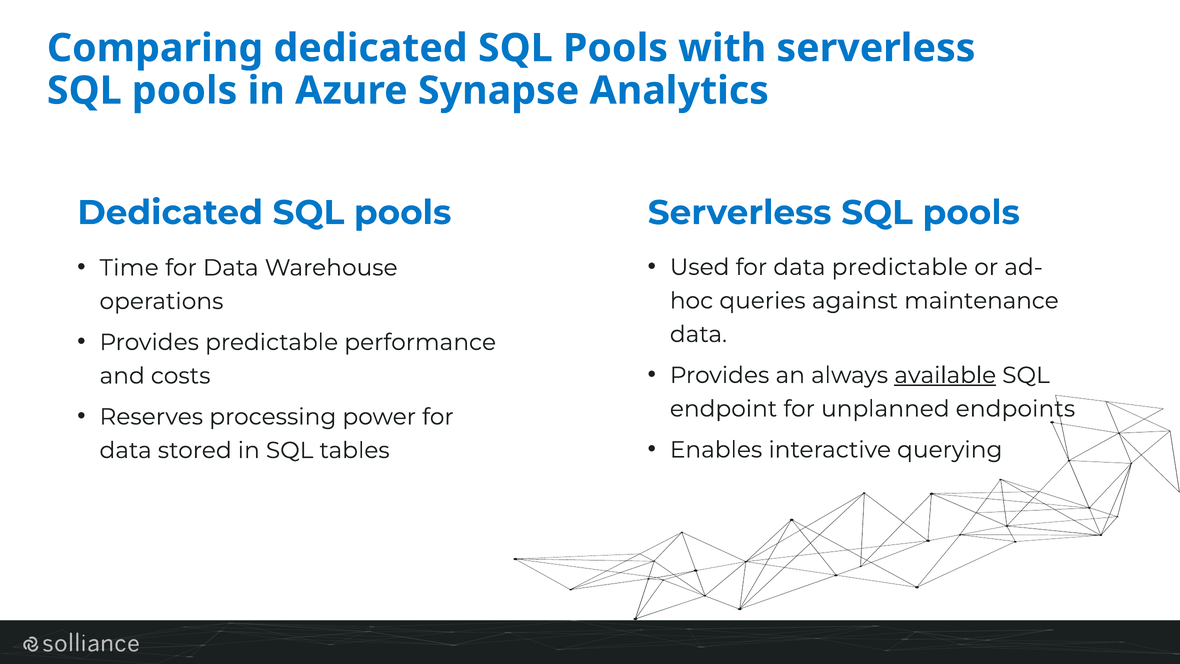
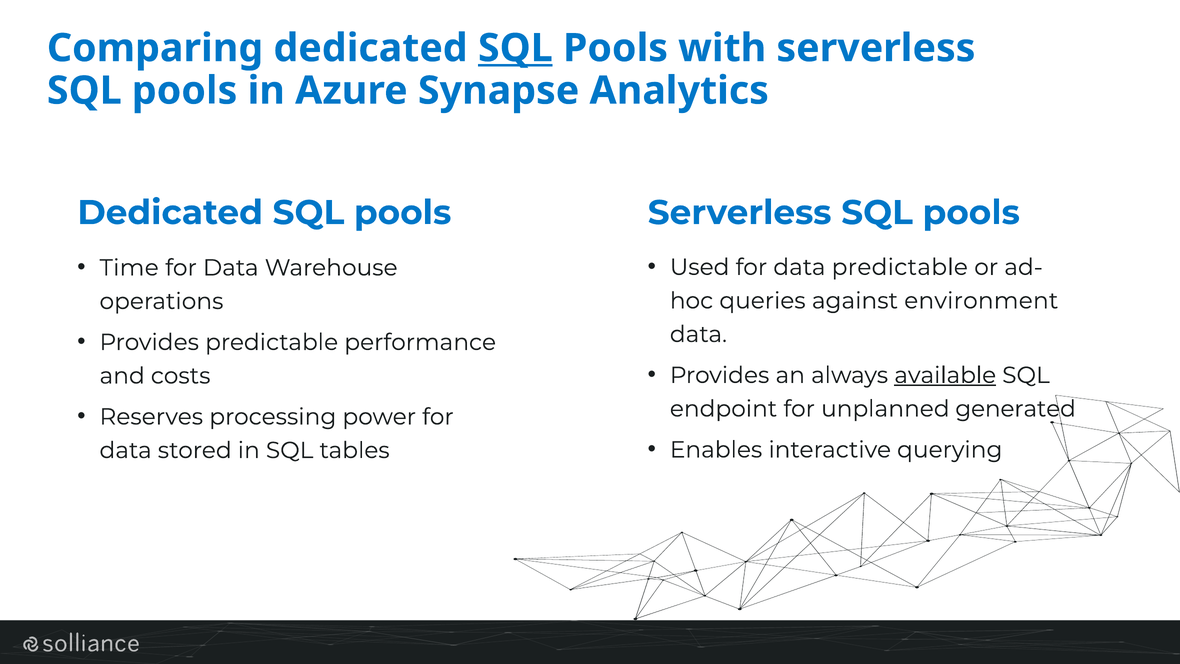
SQL at (515, 48) underline: none -> present
maintenance: maintenance -> environment
endpoints: endpoints -> generated
